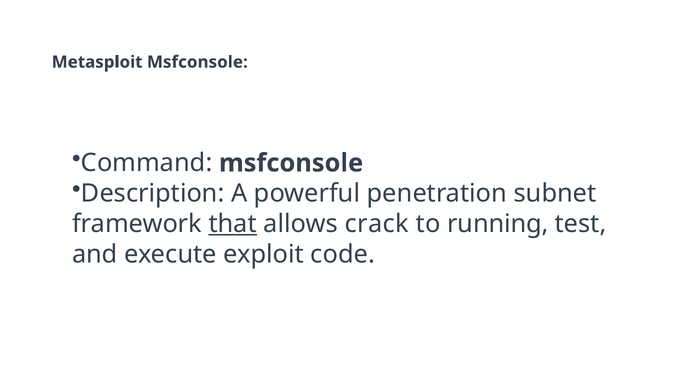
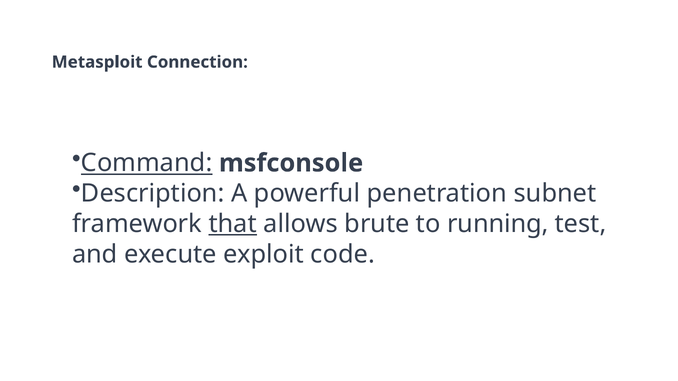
Metasploit Msfconsole: Msfconsole -> Connection
Command underline: none -> present
crack: crack -> brute
